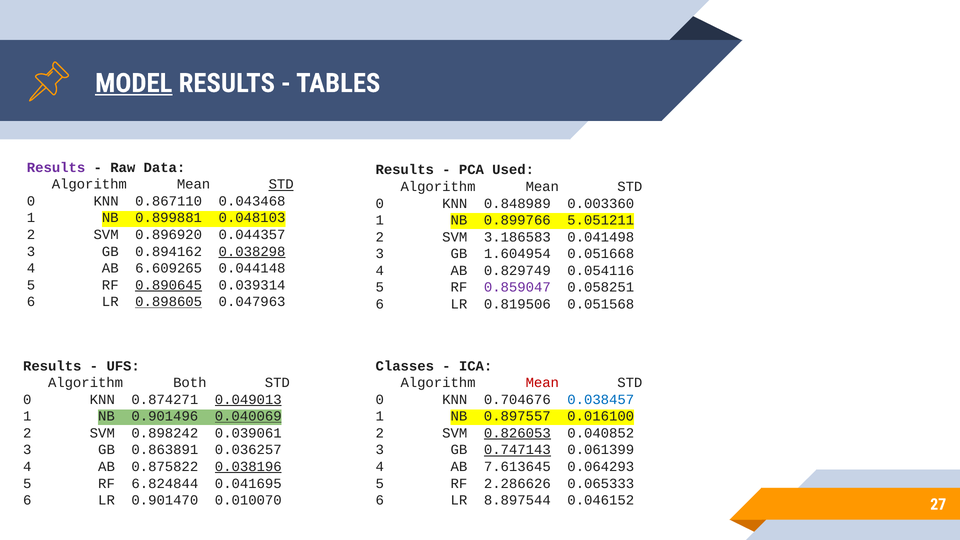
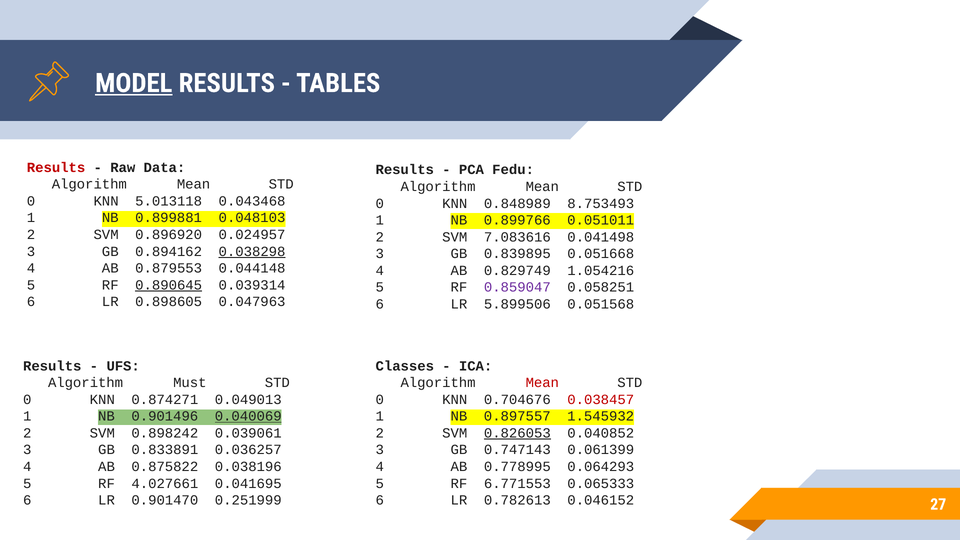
Results at (56, 168) colour: purple -> red
Used: Used -> Fedu
STD at (281, 184) underline: present -> none
0.867110: 0.867110 -> 5.013118
0.003360: 0.003360 -> 8.753493
5.051211: 5.051211 -> 0.051011
0.044357: 0.044357 -> 0.024957
3.186583: 3.186583 -> 7.083616
1.604954: 1.604954 -> 0.839895
6.609265: 6.609265 -> 0.879553
0.054116: 0.054116 -> 1.054216
0.898605 underline: present -> none
0.819506: 0.819506 -> 5.899506
Both: Both -> Must
0.049013 underline: present -> none
0.038457 colour: blue -> red
0.016100: 0.016100 -> 1.545932
0.863891: 0.863891 -> 0.833891
0.747143 underline: present -> none
0.038196 underline: present -> none
7.613645: 7.613645 -> 0.778995
6.824844: 6.824844 -> 4.027661
2.286626: 2.286626 -> 6.771553
0.010070: 0.010070 -> 0.251999
8.897544: 8.897544 -> 0.782613
